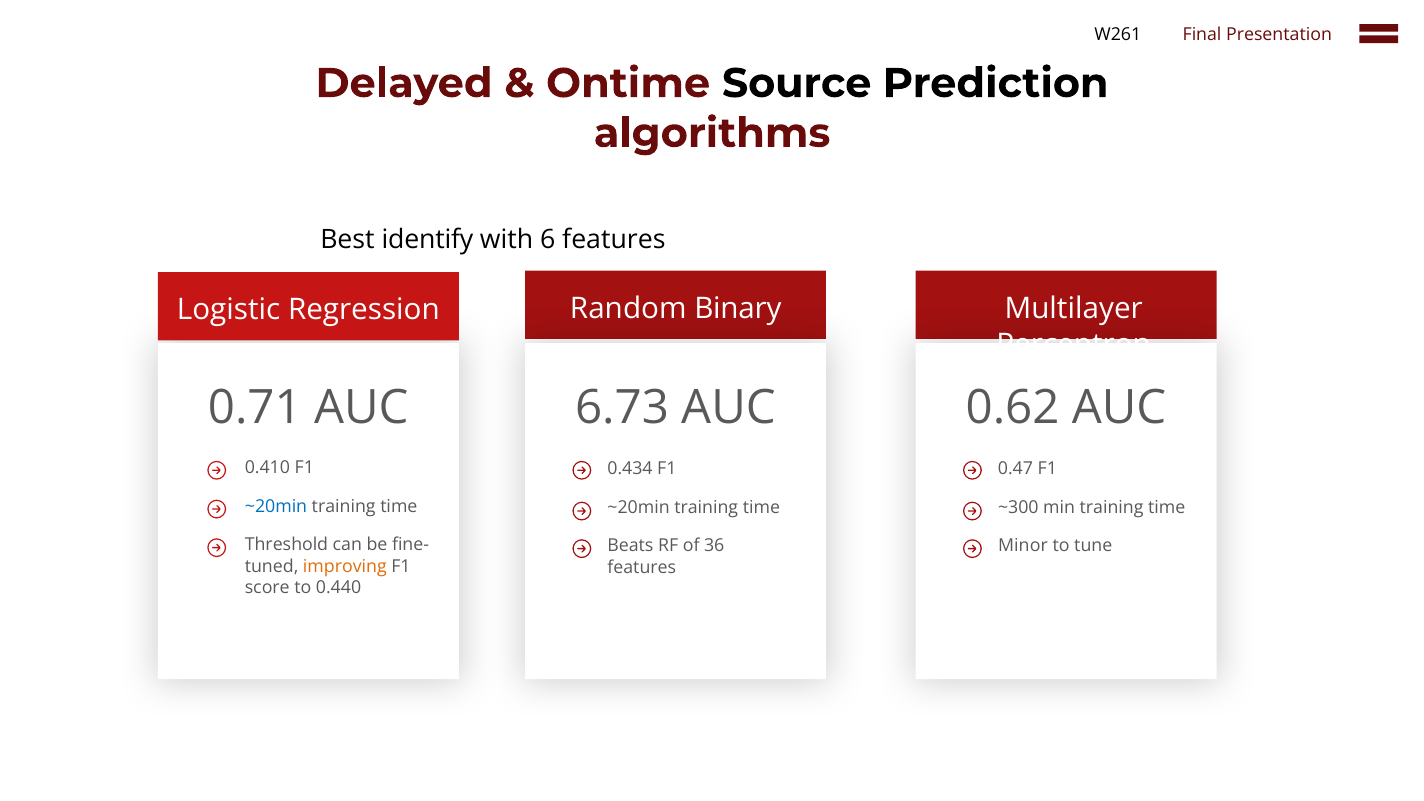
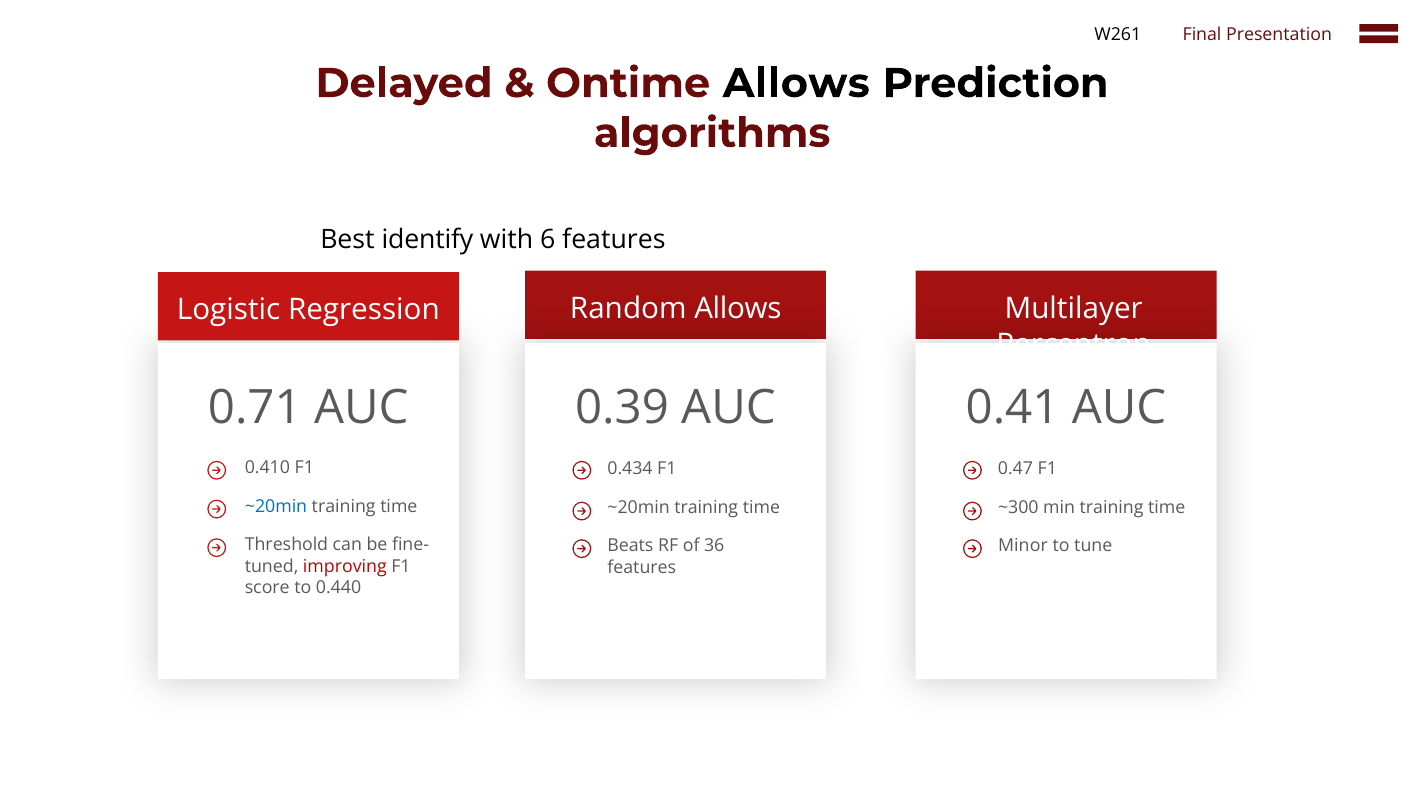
Ontime Source: Source -> Allows
Random Binary: Binary -> Allows
6.73: 6.73 -> 0.39
0.62: 0.62 -> 0.41
improving colour: orange -> red
